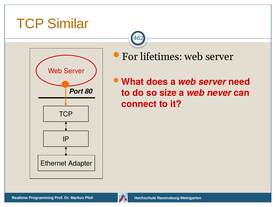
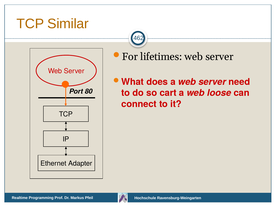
size: size -> cart
never: never -> loose
